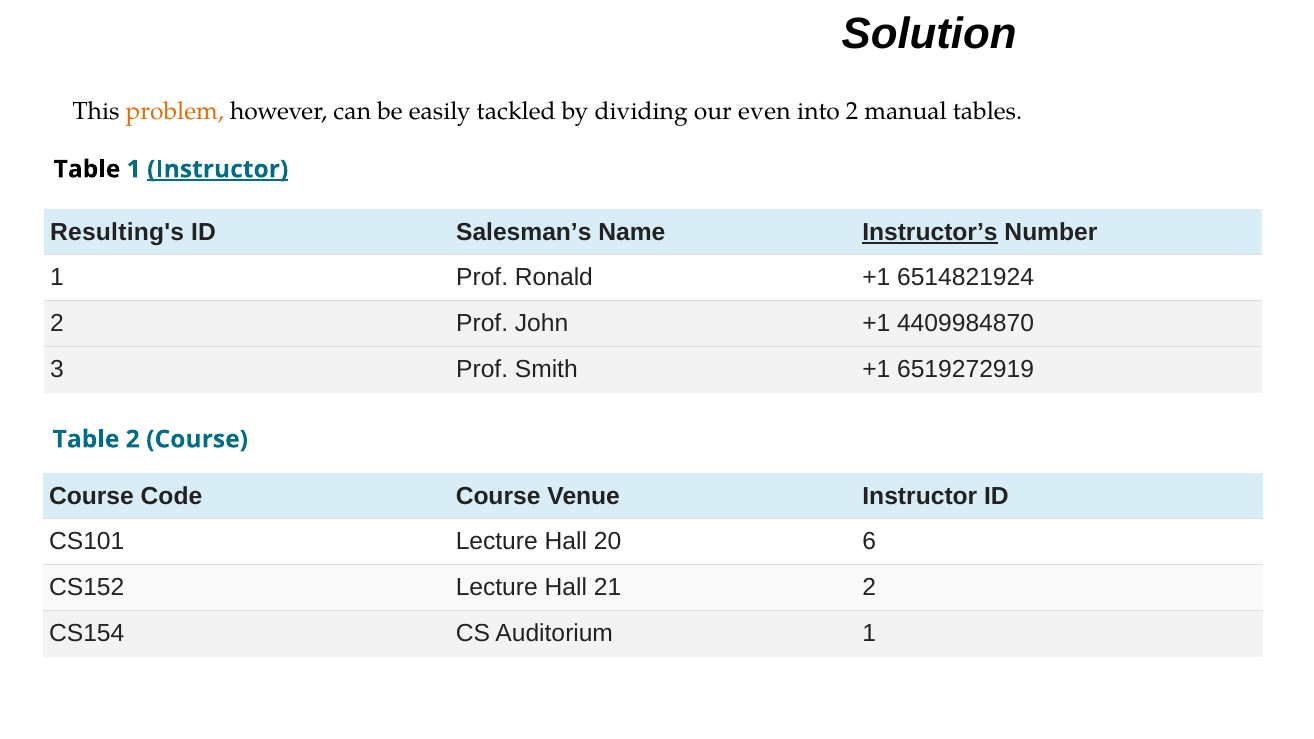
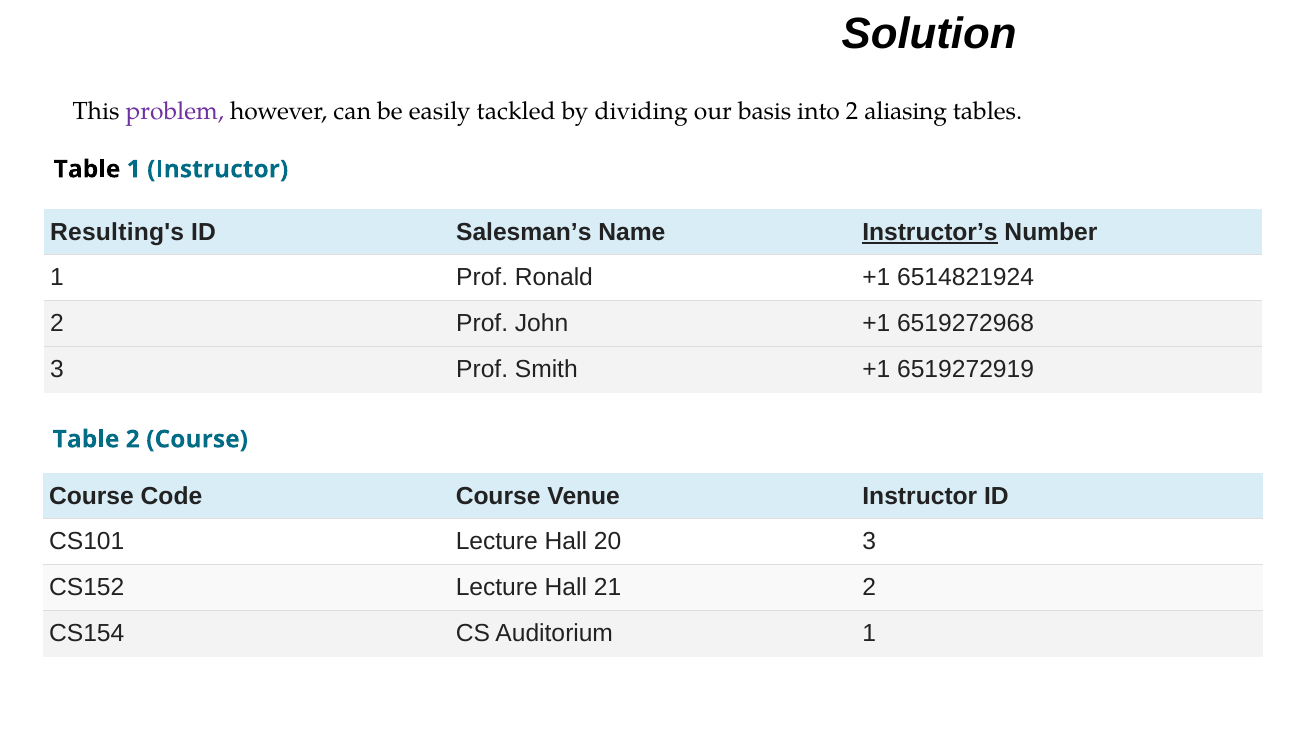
problem colour: orange -> purple
even: even -> basis
manual: manual -> aliasing
Instructor at (218, 169) underline: present -> none
4409984870: 4409984870 -> 6519272968
20 6: 6 -> 3
